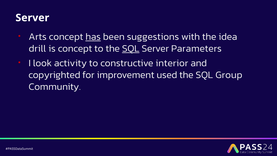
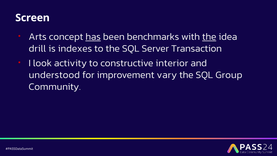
Server at (32, 18): Server -> Screen
suggestions: suggestions -> benchmarks
the at (209, 37) underline: none -> present
is concept: concept -> indexes
SQL at (131, 48) underline: present -> none
Parameters: Parameters -> Transaction
copyrighted: copyrighted -> understood
used: used -> vary
